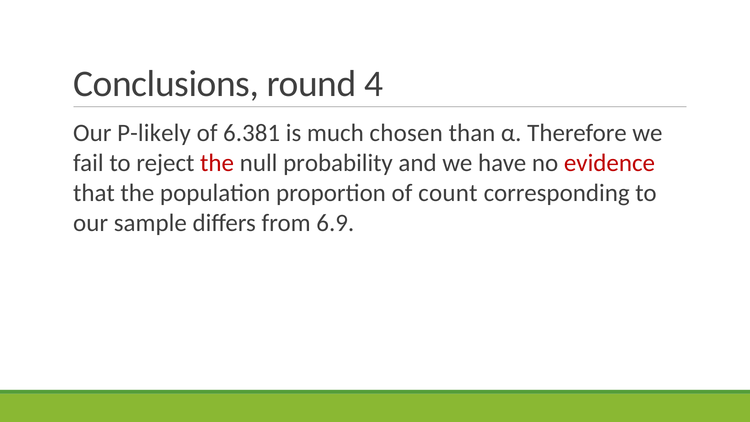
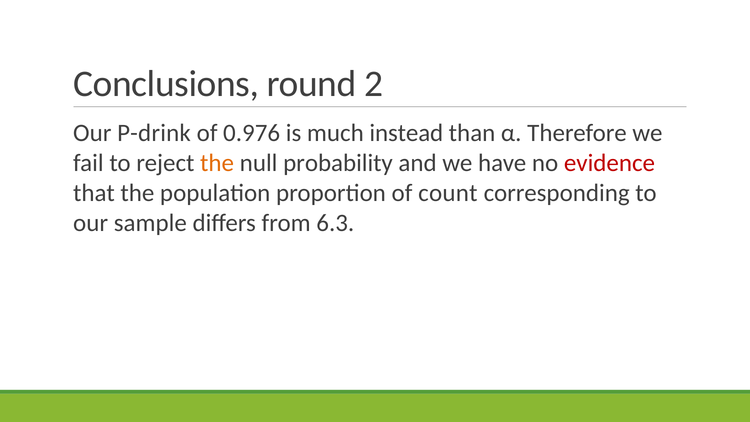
4: 4 -> 2
P-likely: P-likely -> P-drink
6.381: 6.381 -> 0.976
chosen: chosen -> instead
the at (217, 163) colour: red -> orange
6.9: 6.9 -> 6.3
